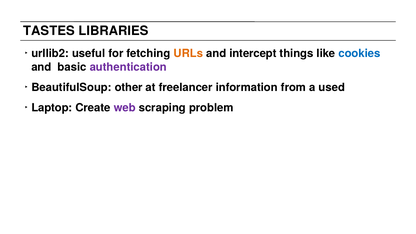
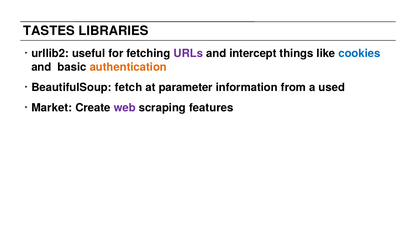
URLs colour: orange -> purple
authentication colour: purple -> orange
other: other -> fetch
freelancer: freelancer -> parameter
Laptop: Laptop -> Market
problem: problem -> features
